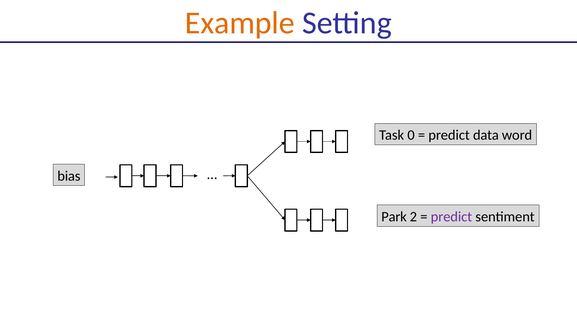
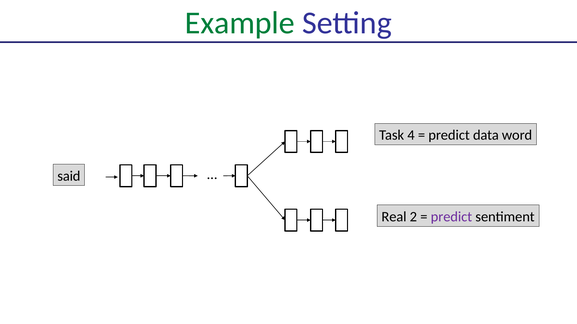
Example colour: orange -> green
0: 0 -> 4
bias: bias -> said
Park: Park -> Real
